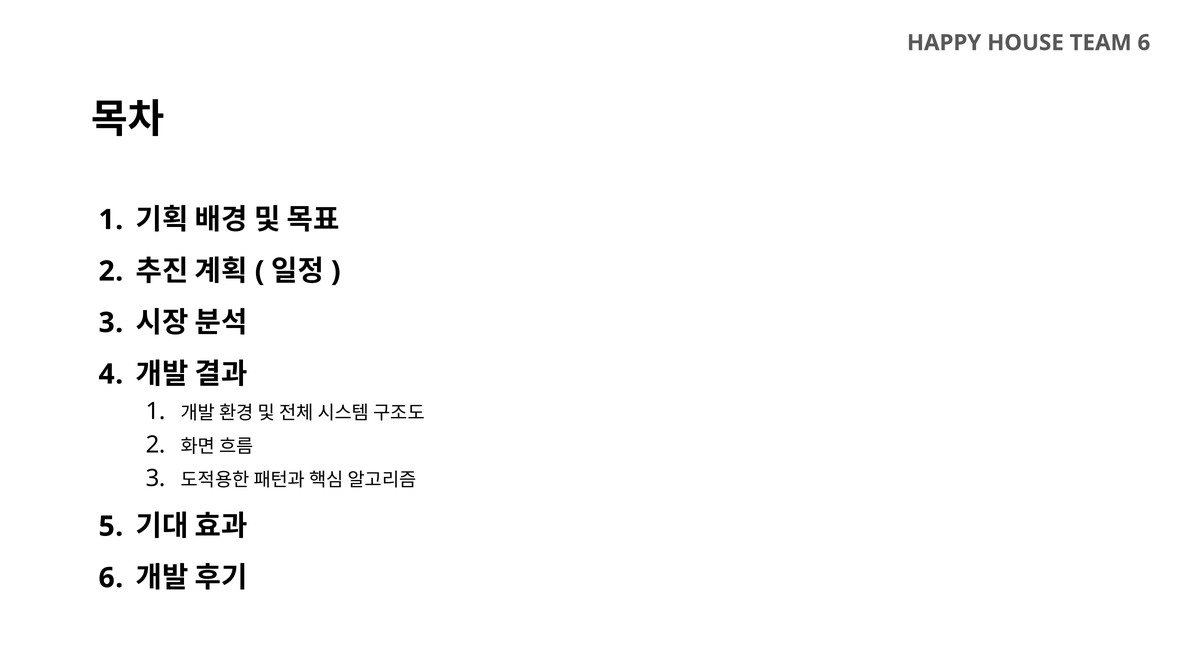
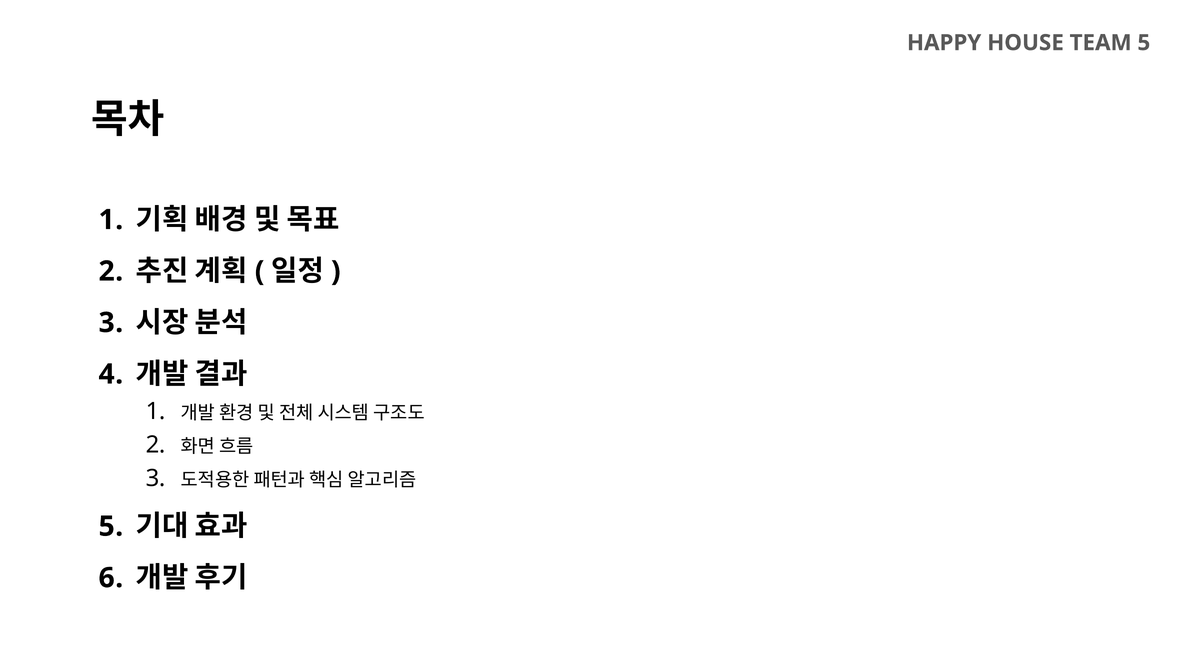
TEAM 6: 6 -> 5
